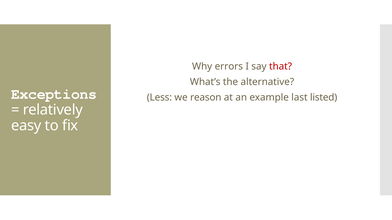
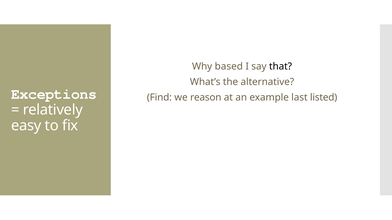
errors: errors -> based
that colour: red -> black
Less: Less -> Find
